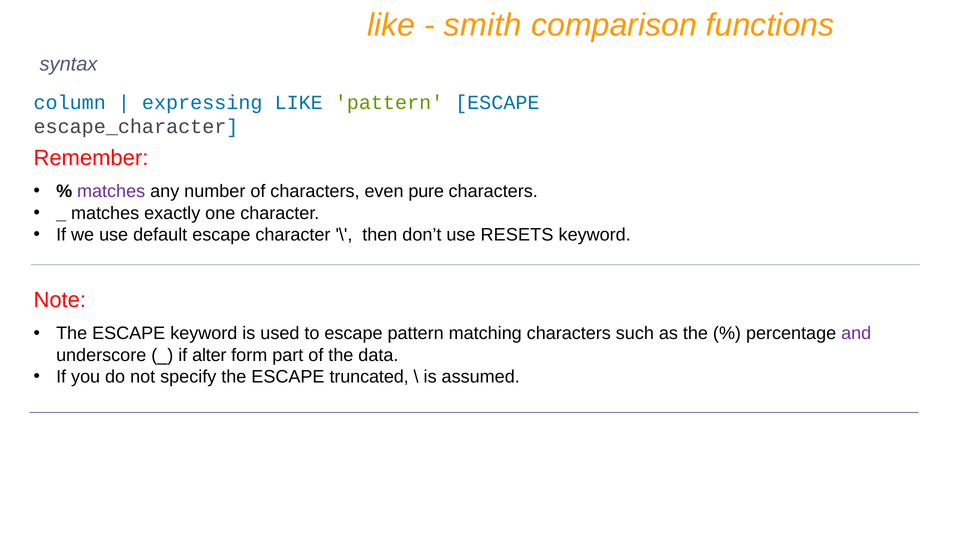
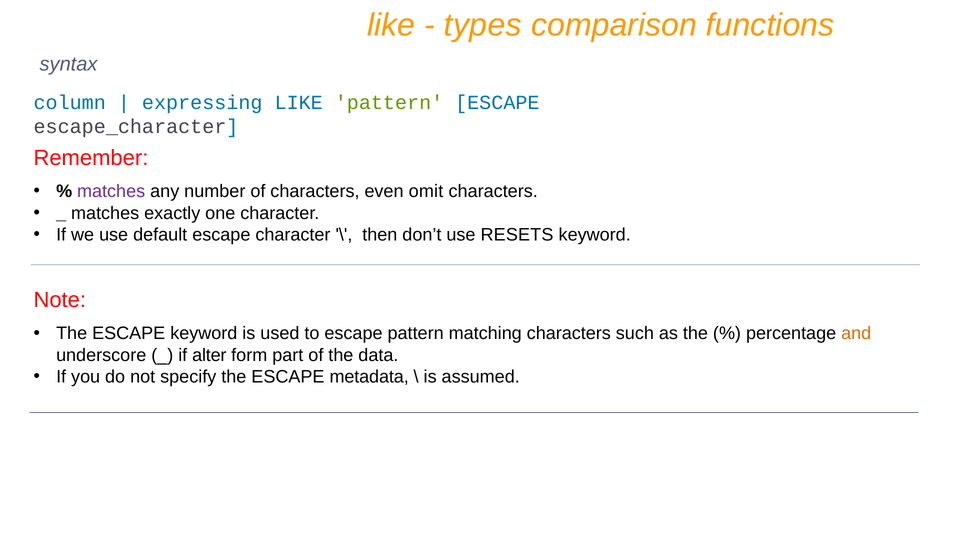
smith: smith -> types
pure: pure -> omit
and colour: purple -> orange
truncated: truncated -> metadata
